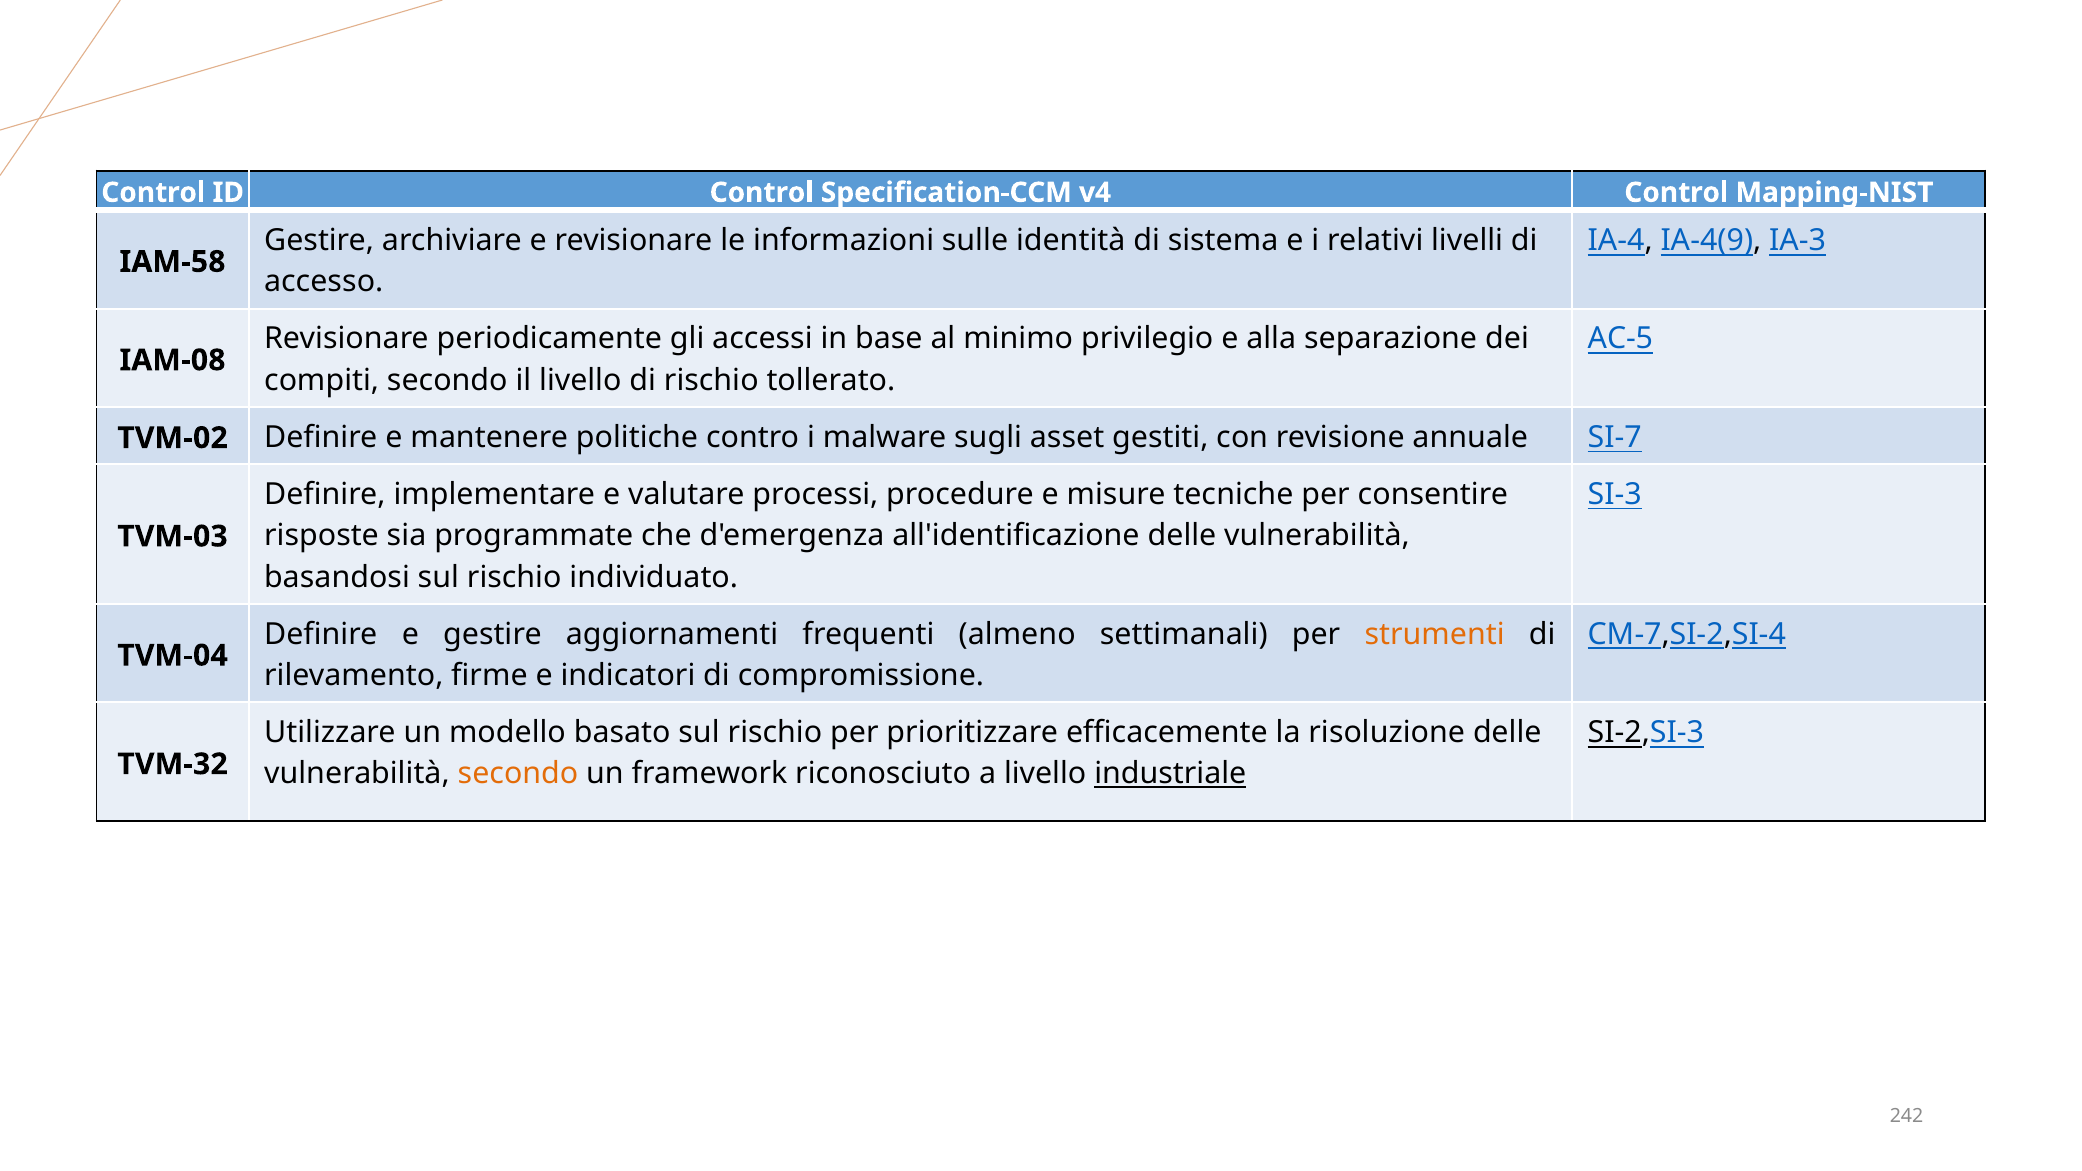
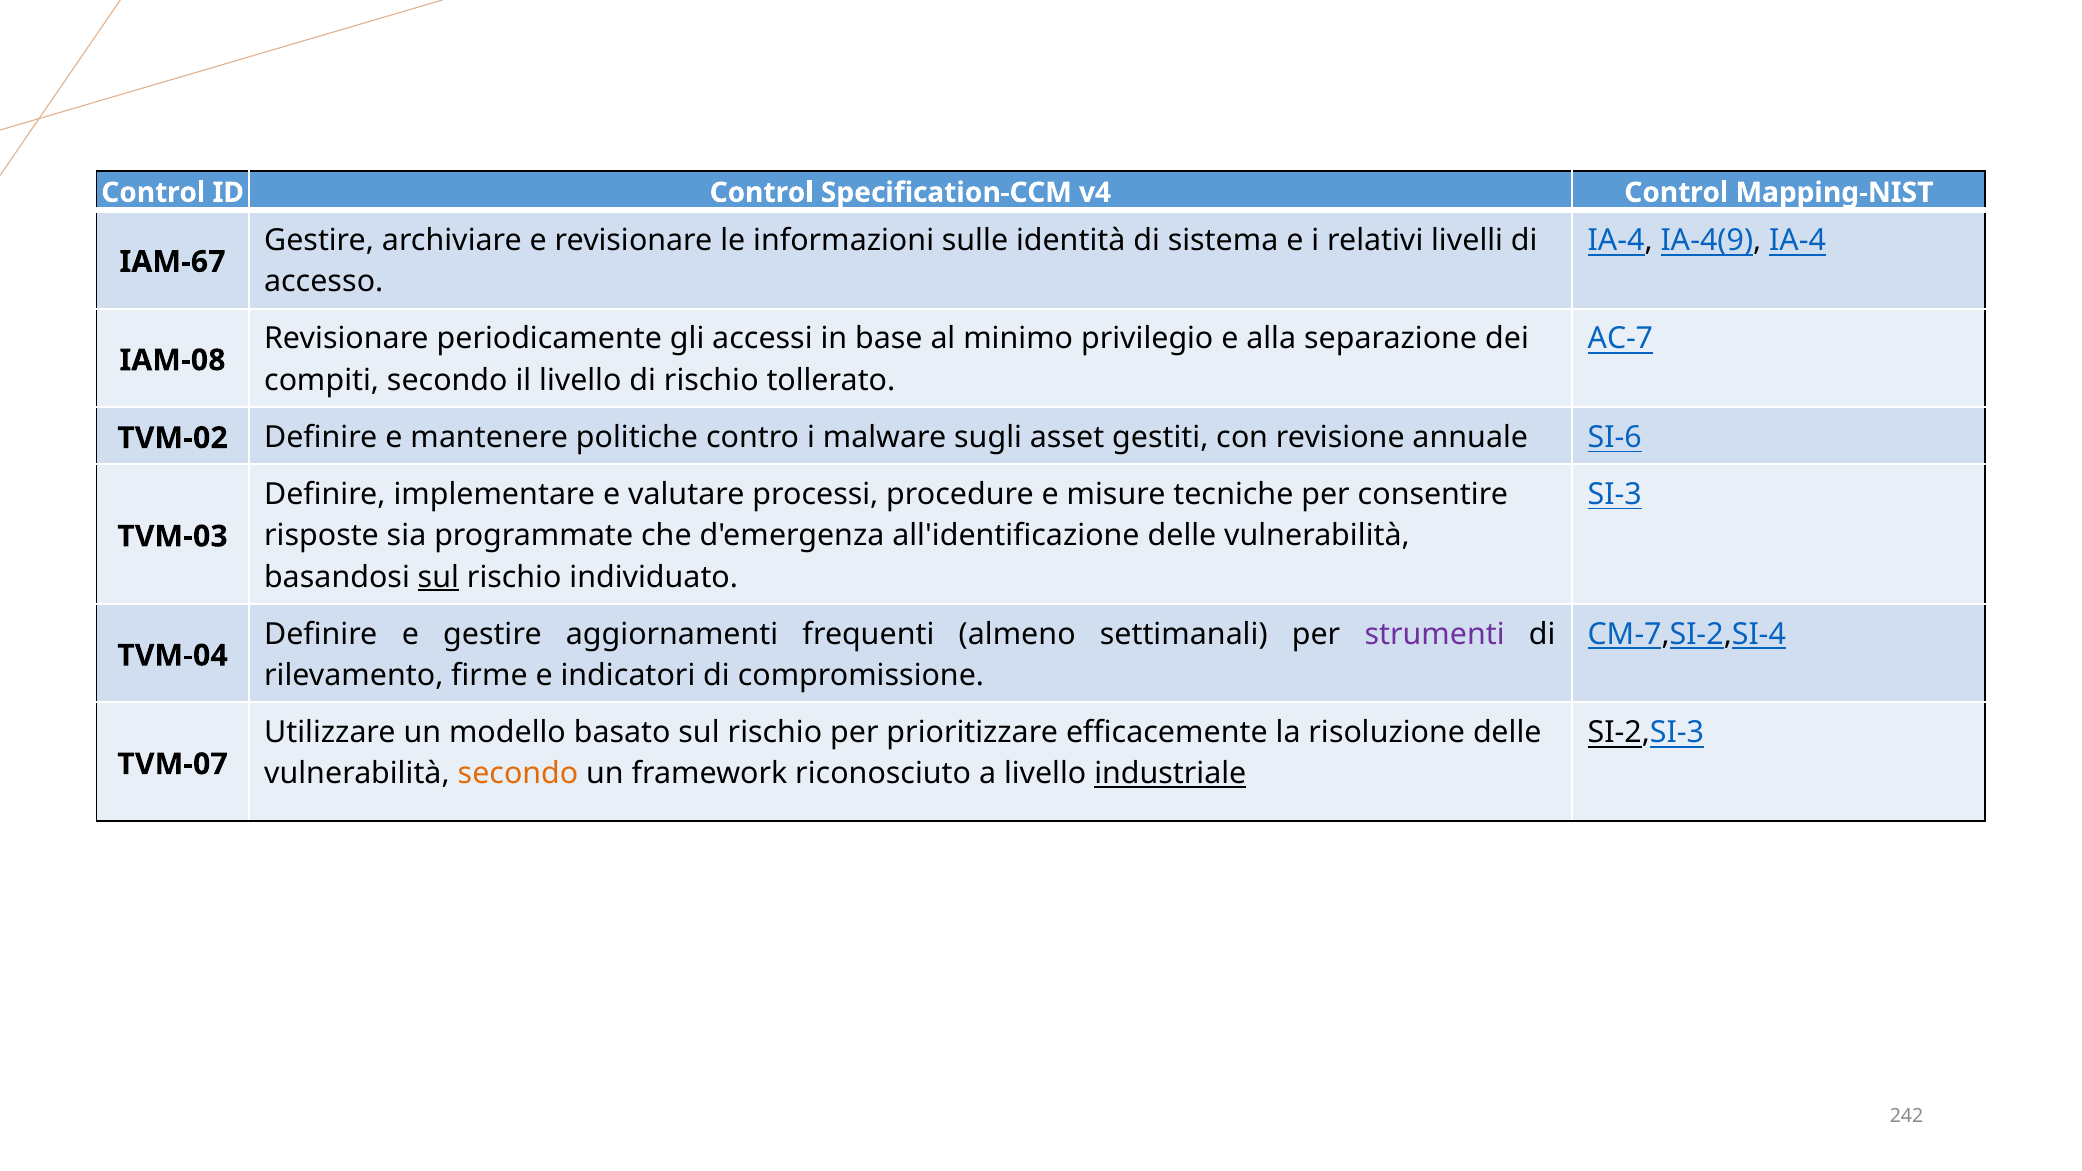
IA-4(9 IA-3: IA-3 -> IA-4
IAM-58: IAM-58 -> IAM-67
AC-5: AC-5 -> AC-7
SI-7: SI-7 -> SI-6
sul at (438, 577) underline: none -> present
strumenti colour: orange -> purple
TVM-32: TVM-32 -> TVM-07
